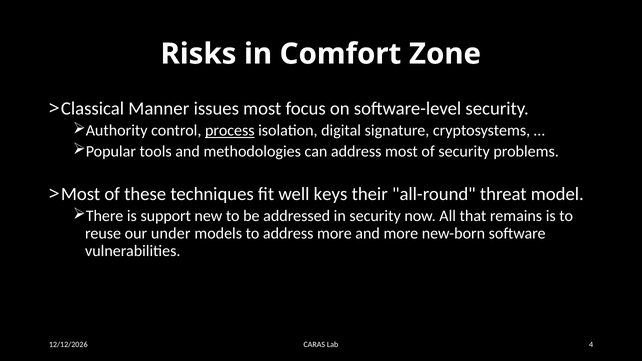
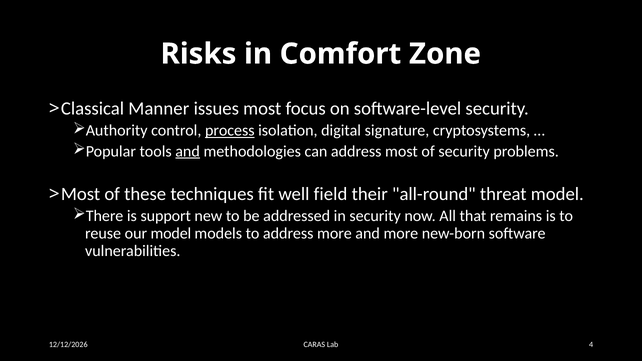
and at (188, 151) underline: none -> present
keys: keys -> field
our under: under -> model
